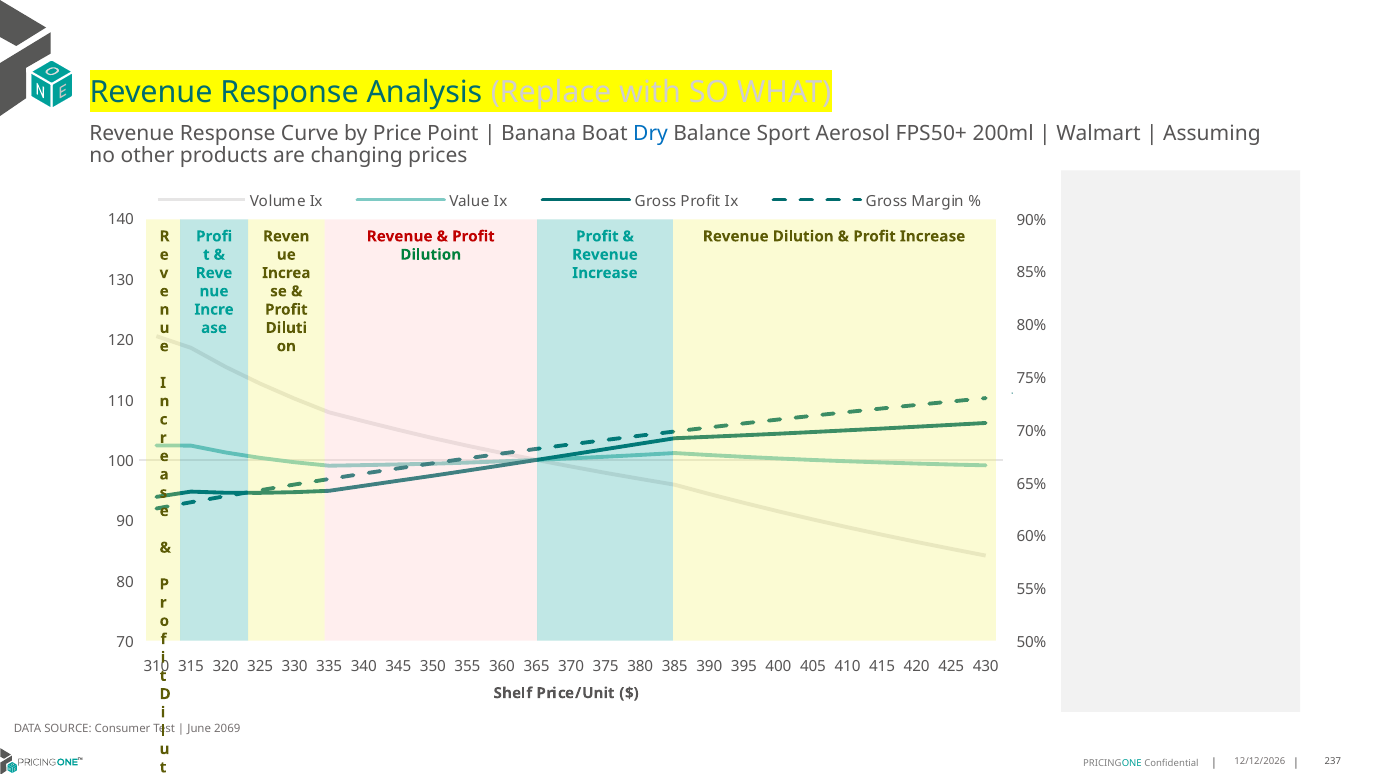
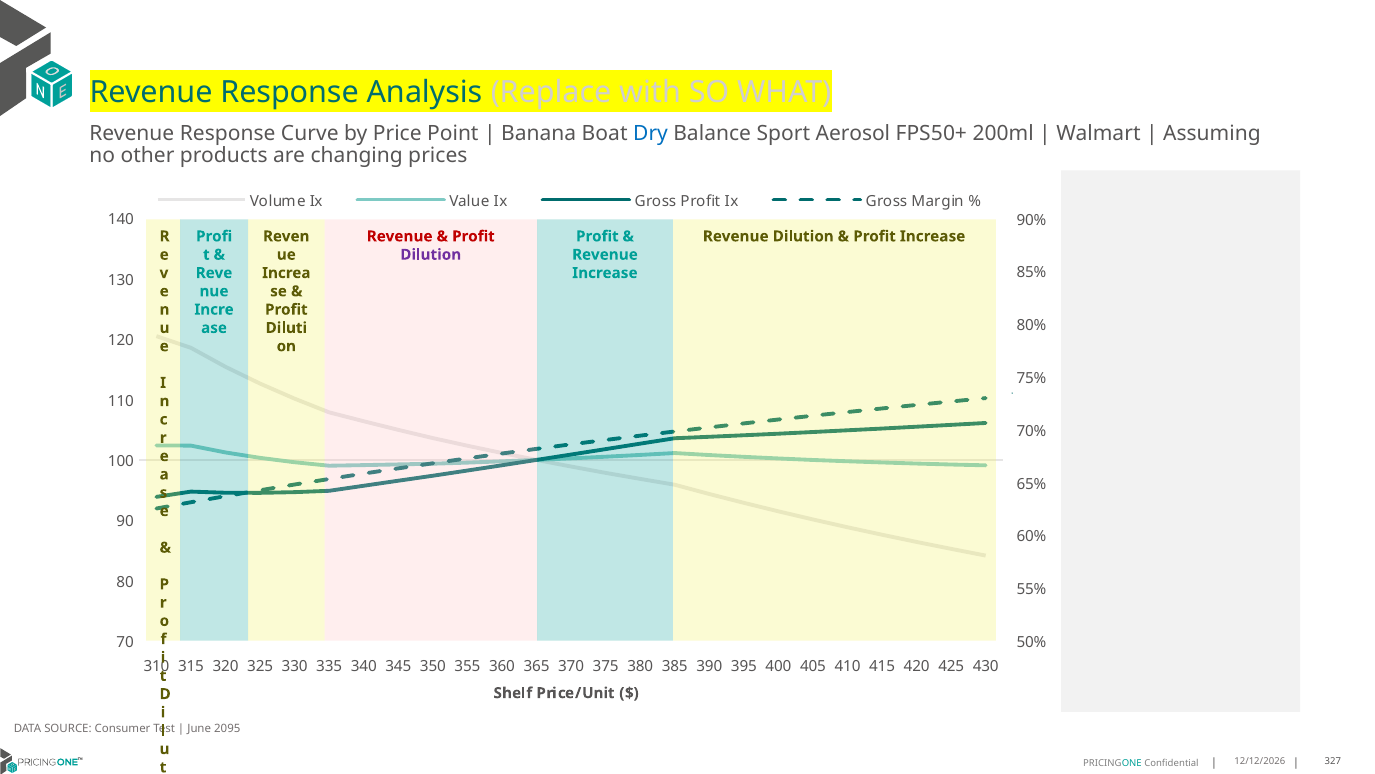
Dilution at (431, 254) colour: green -> purple
2069: 2069 -> 2095
237: 237 -> 327
